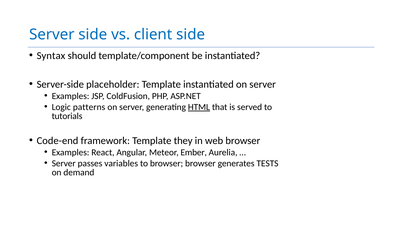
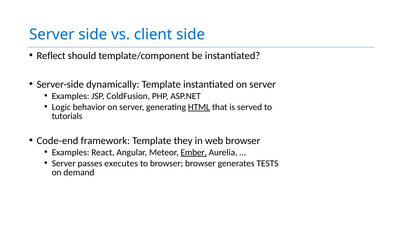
Syntax: Syntax -> Reflect
placeholder: placeholder -> dynamically
patterns: patterns -> behavior
Ember underline: none -> present
variables: variables -> executes
